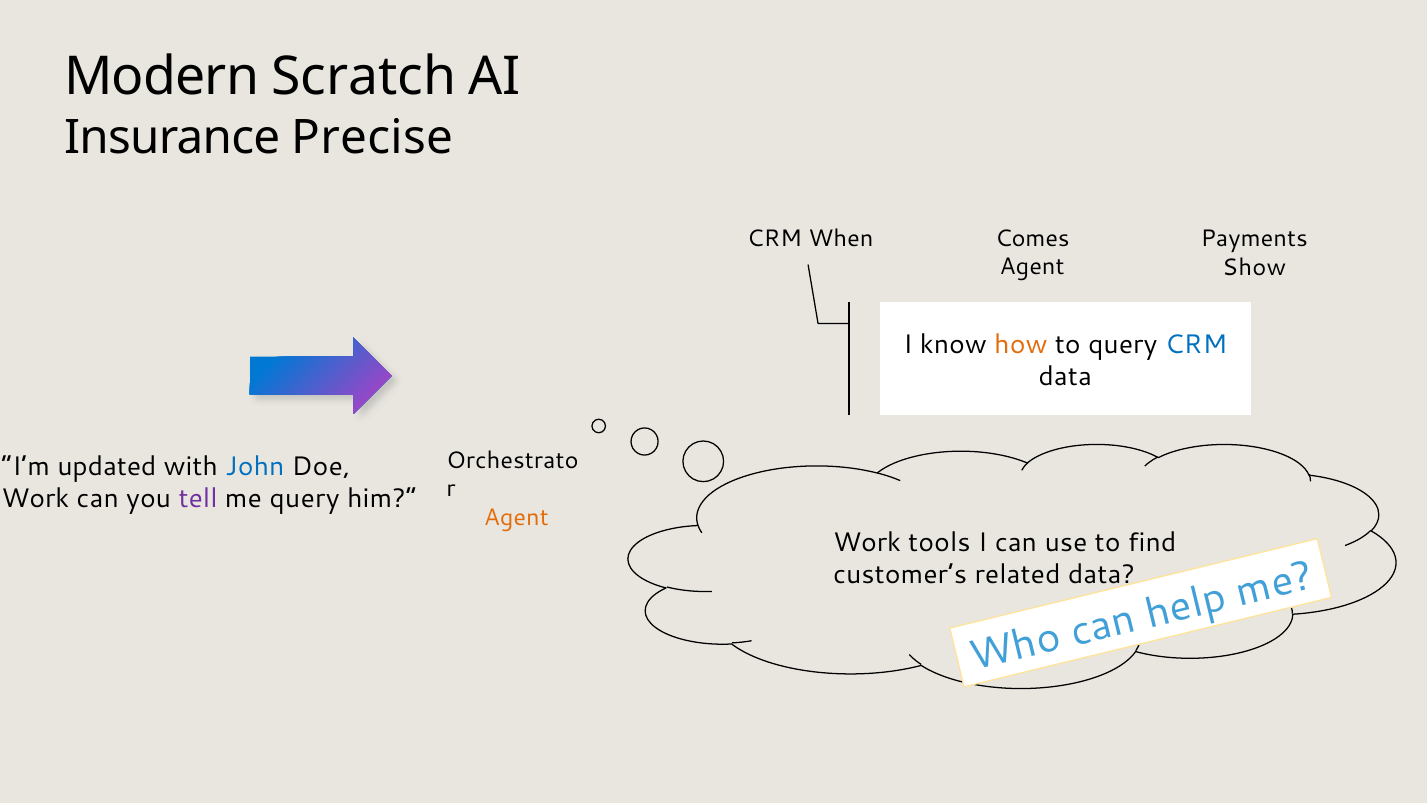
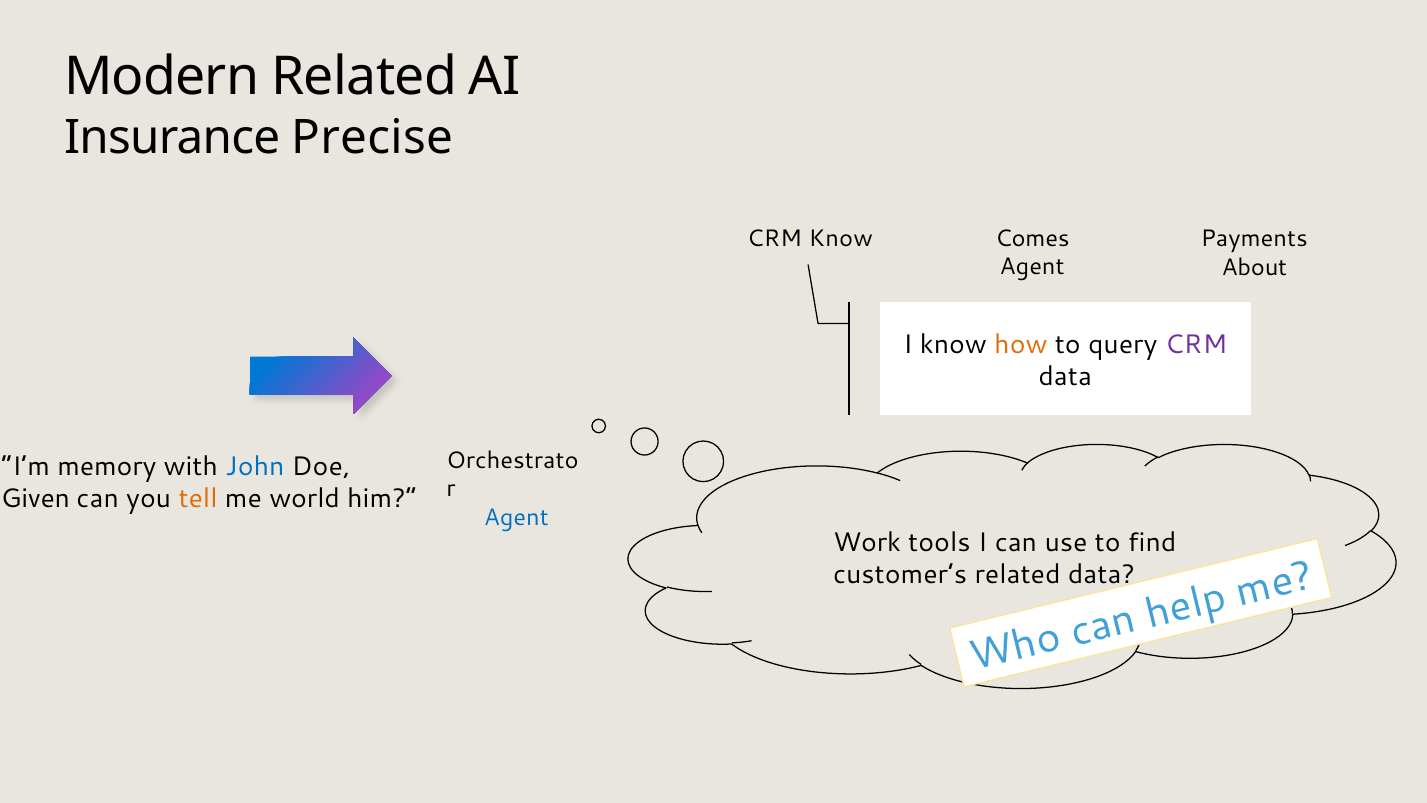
Modern Scratch: Scratch -> Related
CRM When: When -> Know
Show: Show -> About
CRM at (1196, 344) colour: blue -> purple
updated: updated -> memory
Work at (35, 499): Work -> Given
tell colour: purple -> orange
me query: query -> world
Agent at (516, 517) colour: orange -> blue
